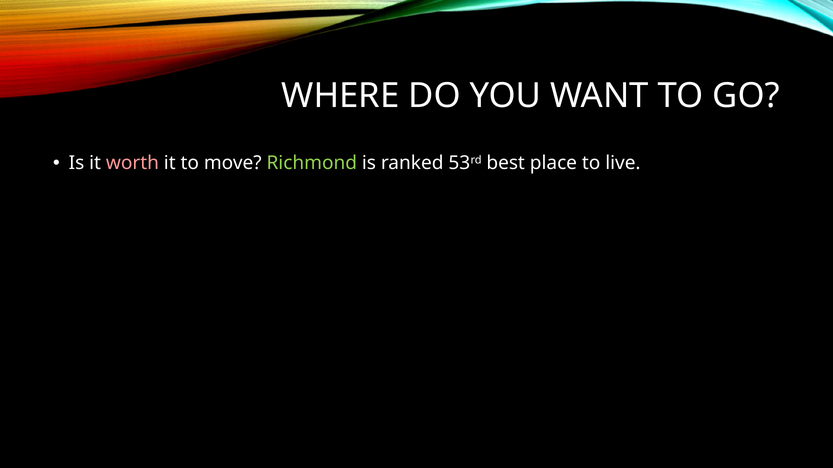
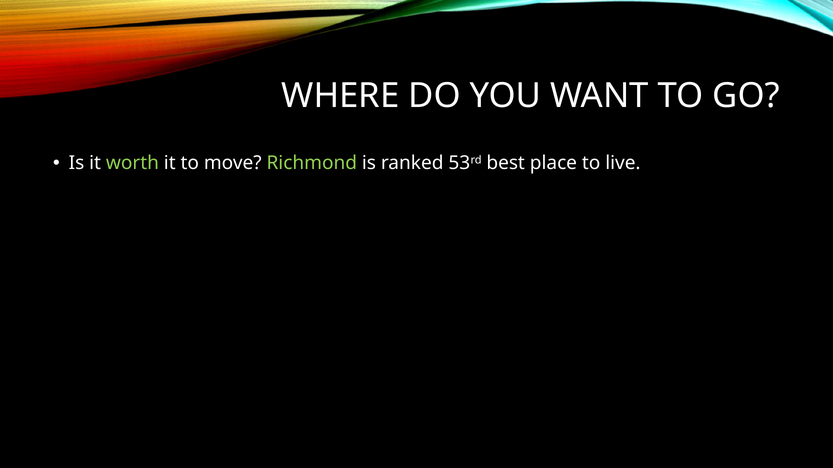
worth colour: pink -> light green
